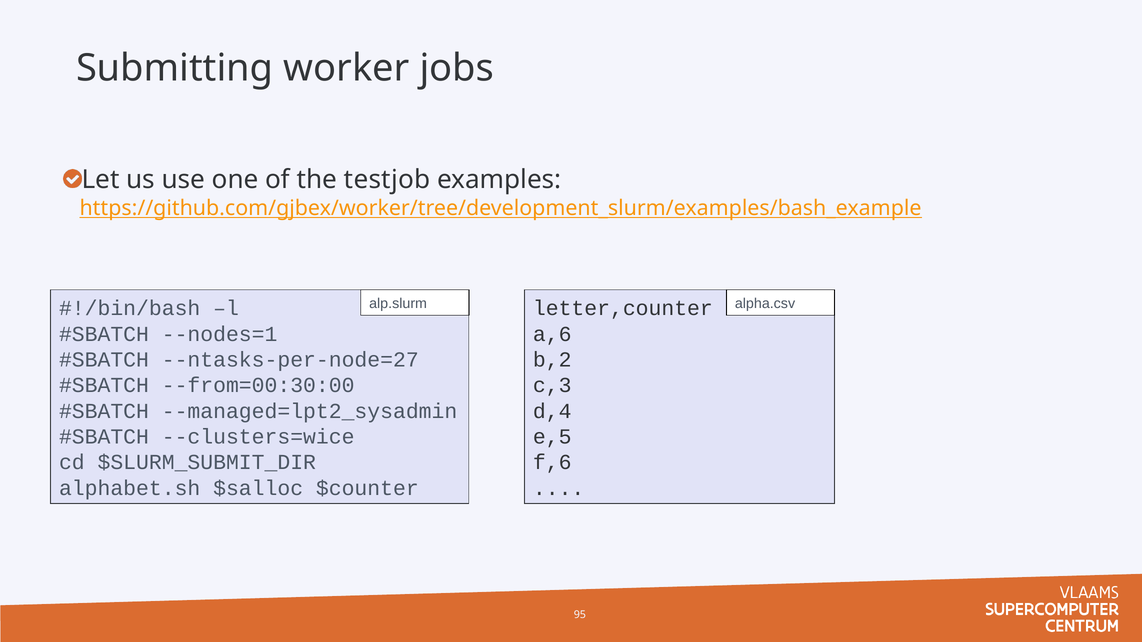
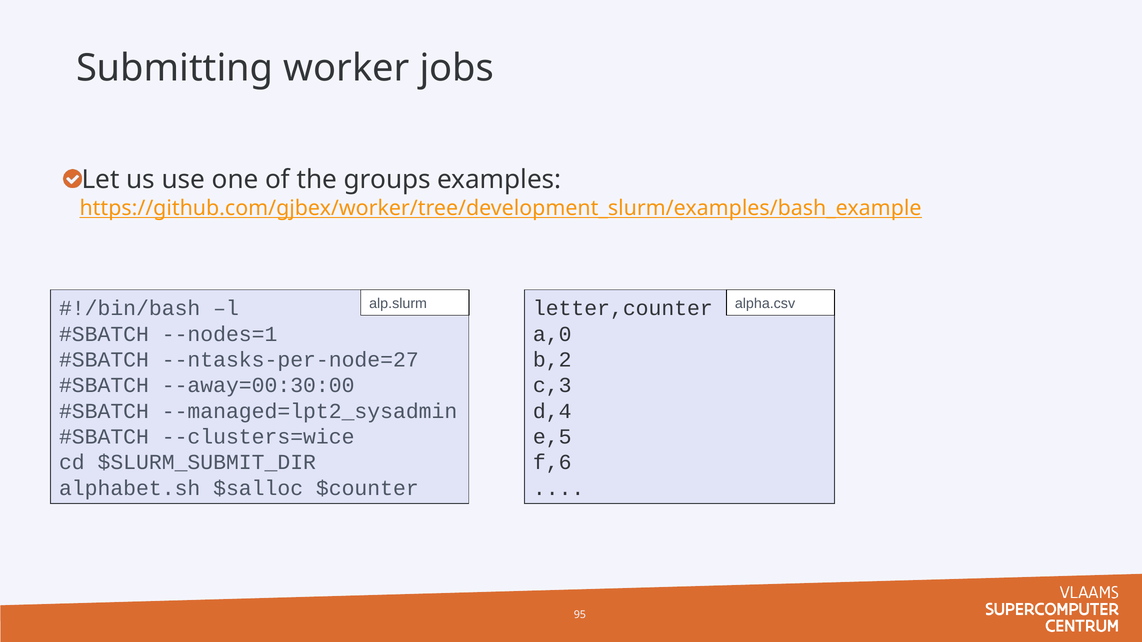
testjob: testjob -> groups
a,6: a,6 -> a,0
--from=00:30:00: --from=00:30:00 -> --away=00:30:00
